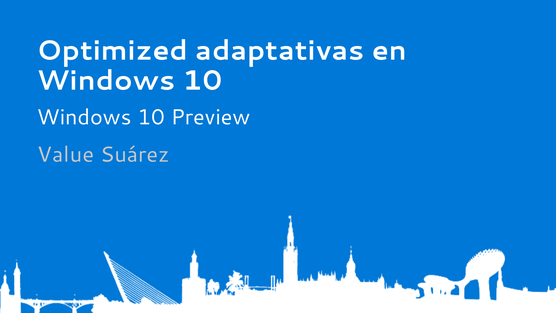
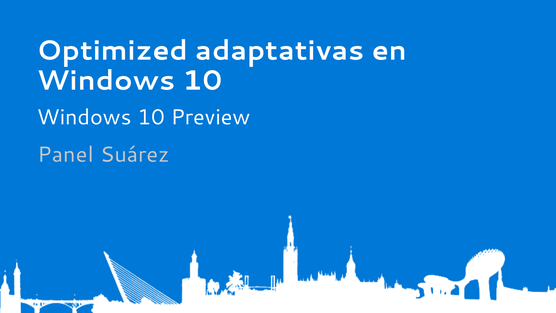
Value: Value -> Panel
